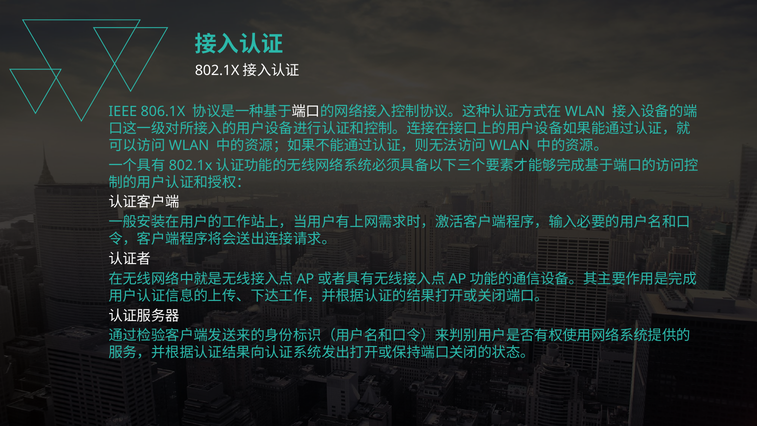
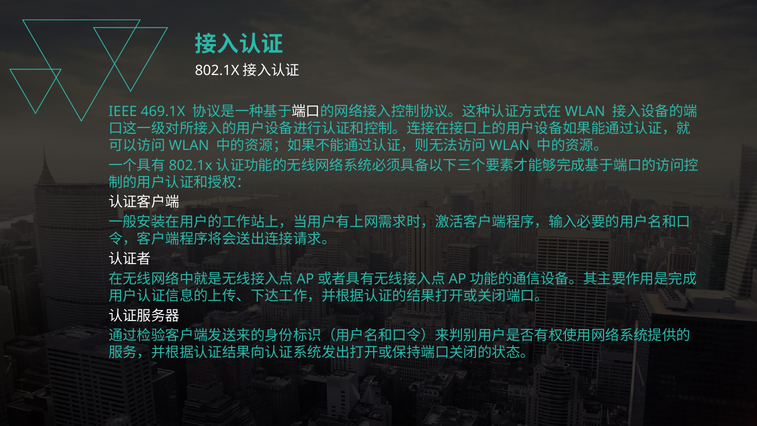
806.1X: 806.1X -> 469.1X
